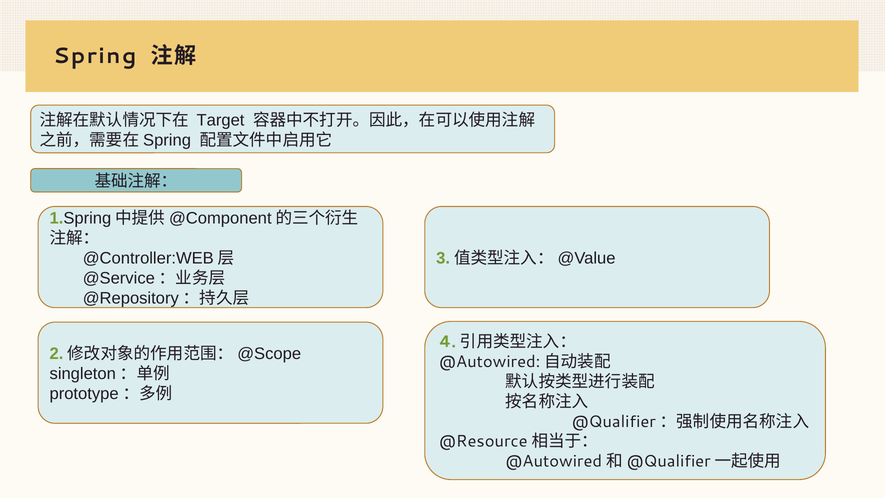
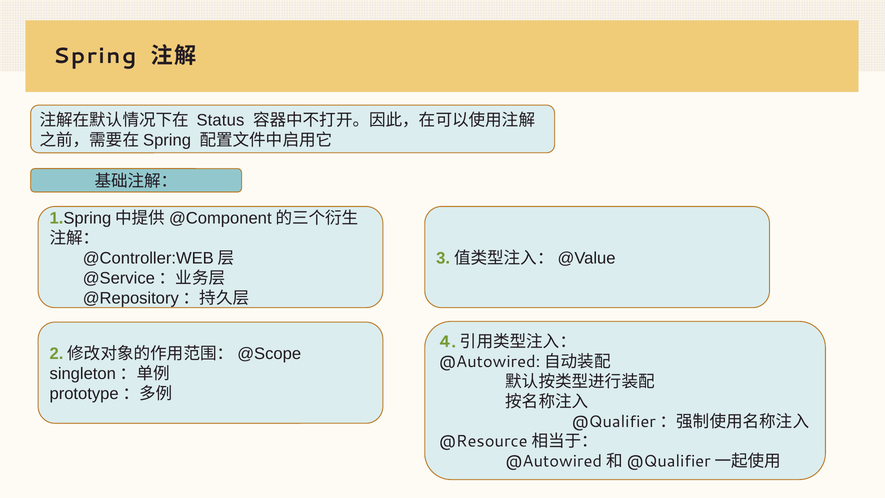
Target: Target -> Status
